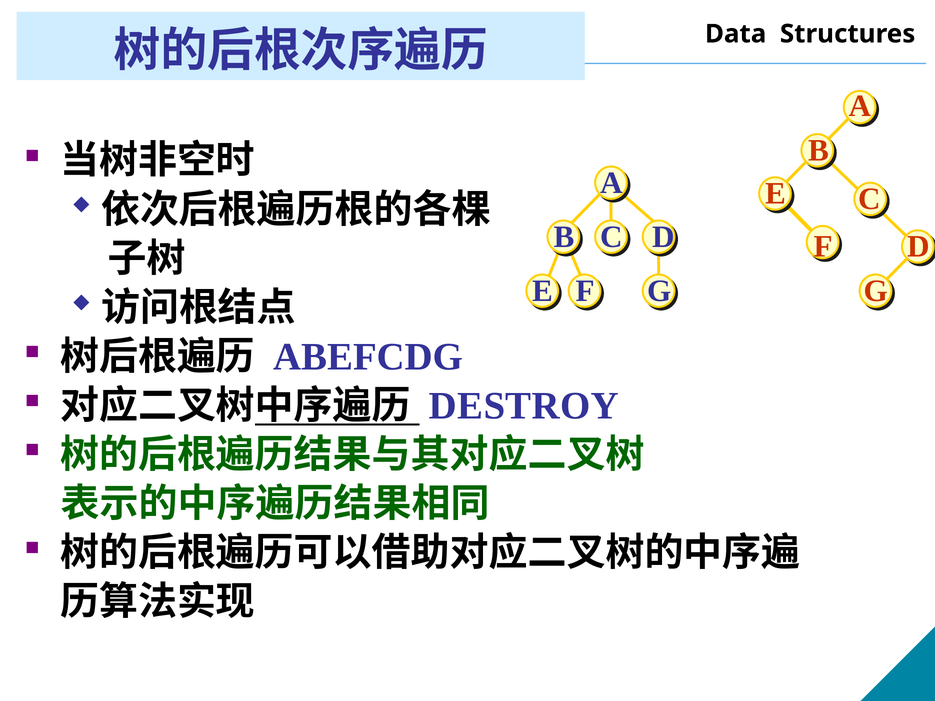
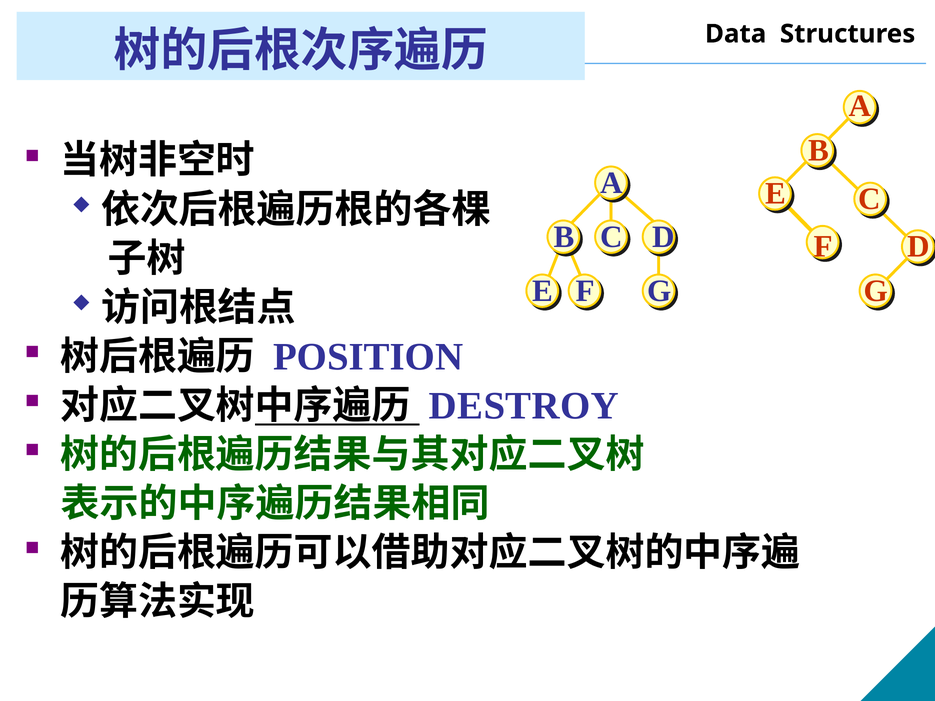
ABEFCDG: ABEFCDG -> POSITION
